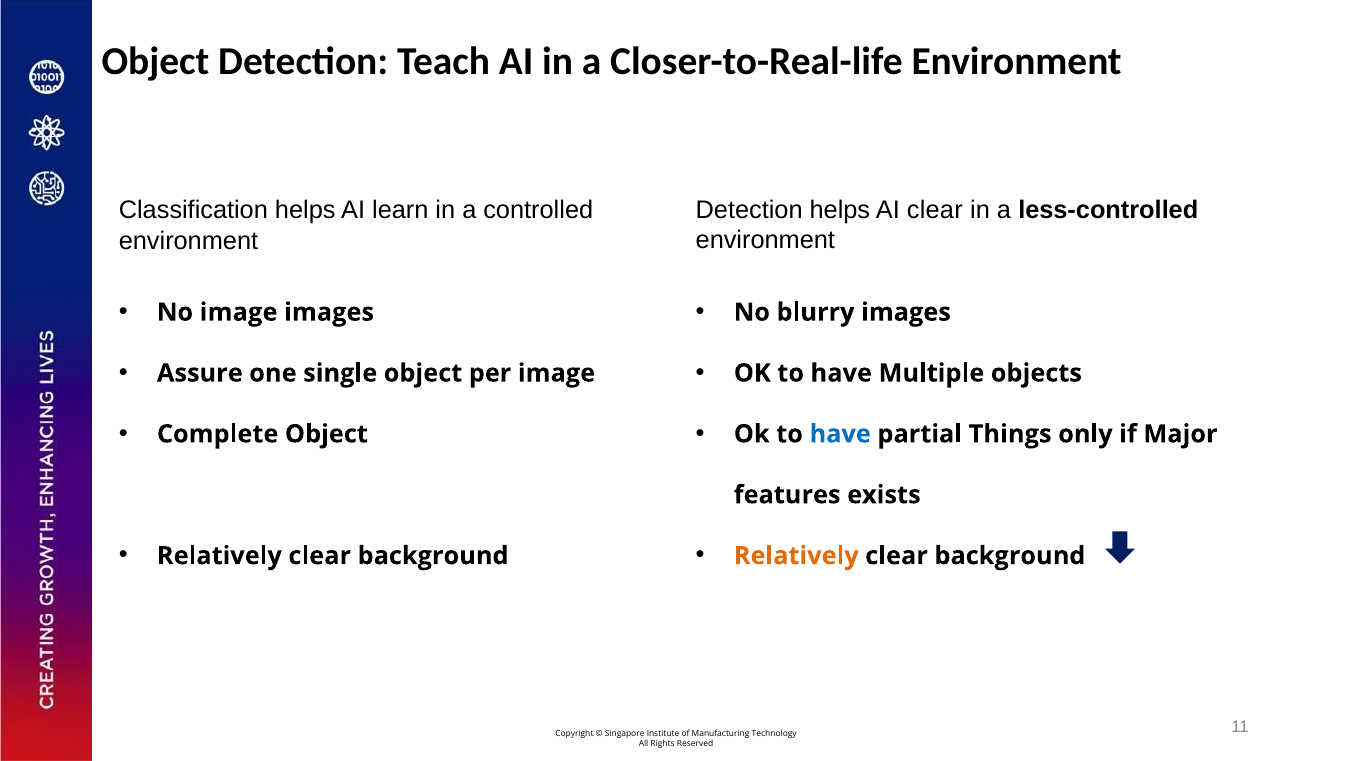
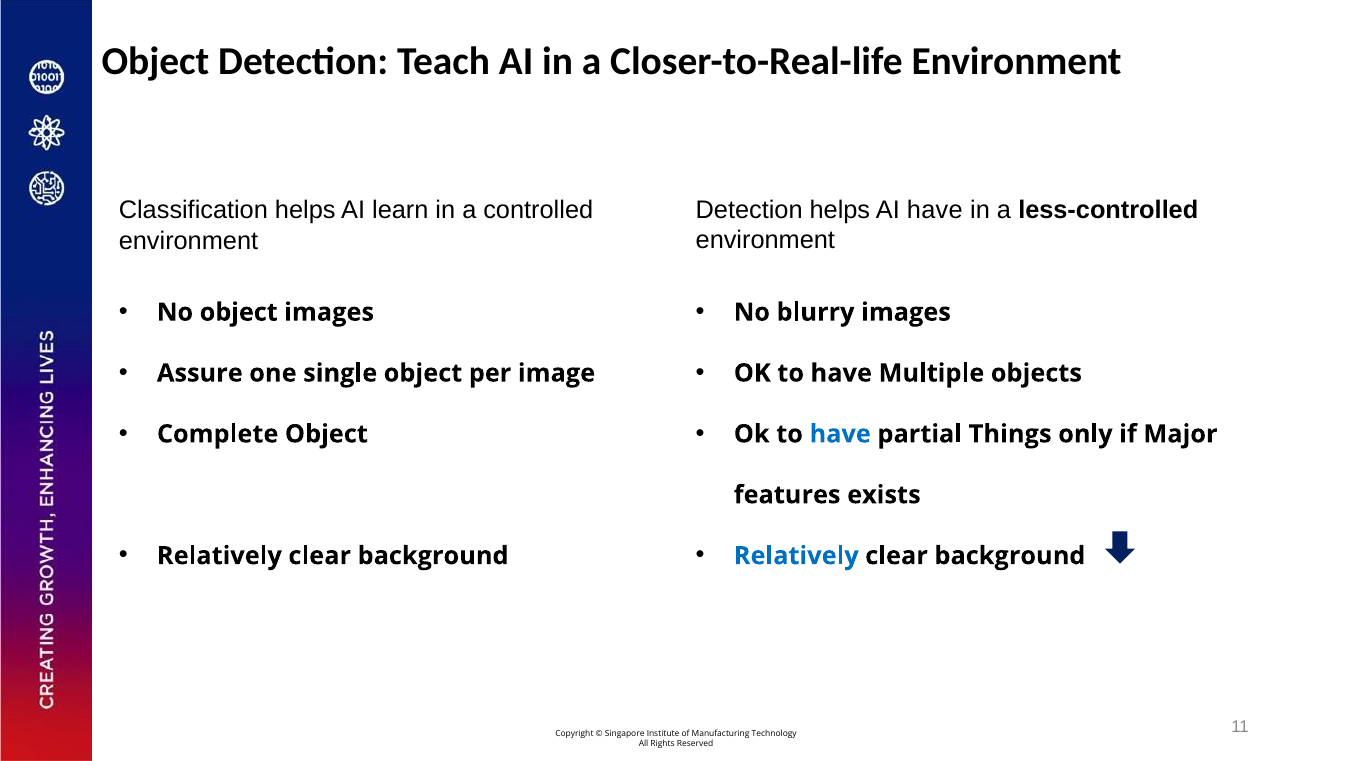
AI clear: clear -> have
No image: image -> object
Relatively at (796, 555) colour: orange -> blue
